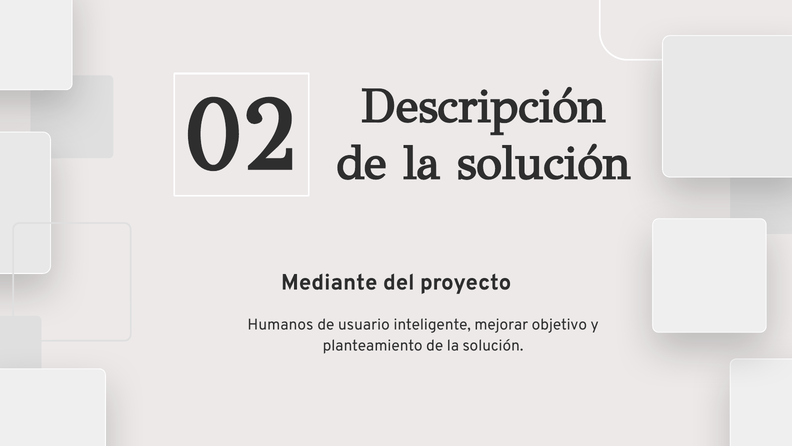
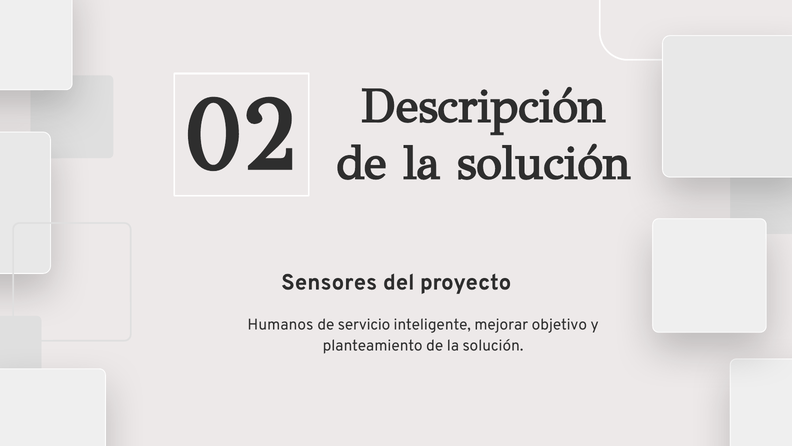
Mediante: Mediante -> Sensores
usuario: usuario -> servicio
